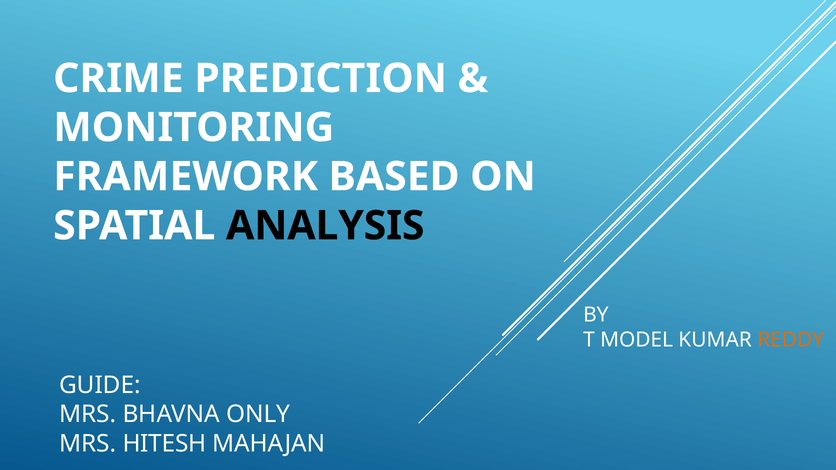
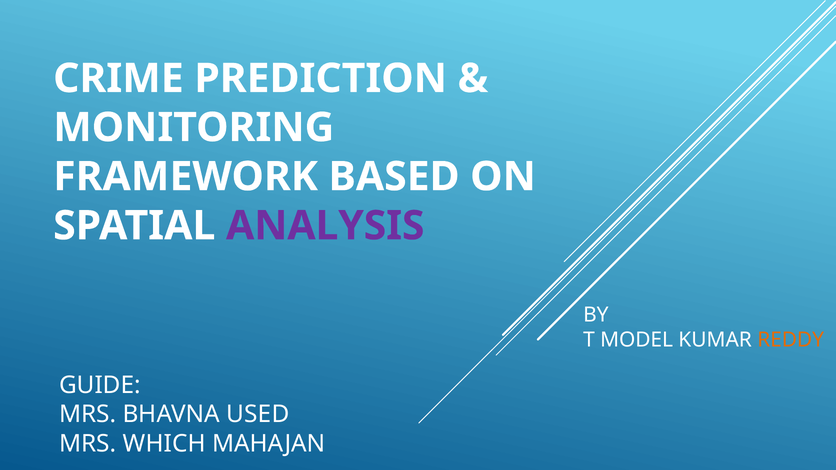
ANALYSIS colour: black -> purple
ONLY: ONLY -> USED
HITESH: HITESH -> WHICH
